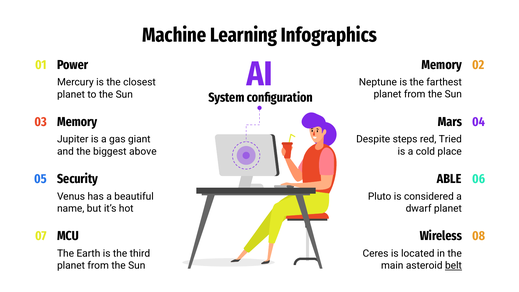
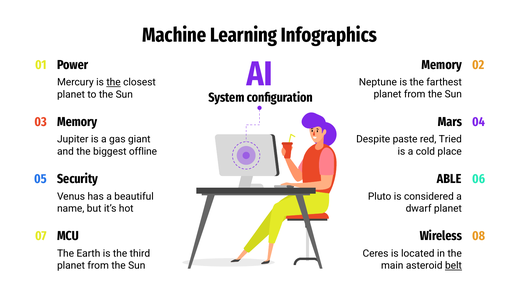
the at (114, 82) underline: none -> present
steps: steps -> paste
above: above -> offline
